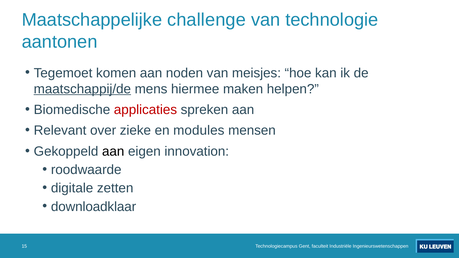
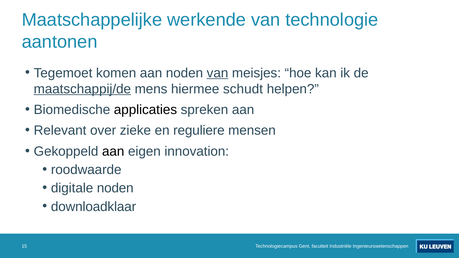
challenge: challenge -> werkende
van at (218, 73) underline: none -> present
maken: maken -> schudt
applicaties colour: red -> black
modules: modules -> reguliere
digitale zetten: zetten -> noden
